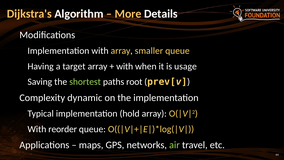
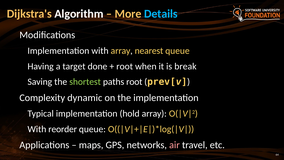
Details colour: white -> light blue
smaller: smaller -> nearest
target array: array -> done
with at (125, 66): with -> root
usage: usage -> break
air colour: light green -> pink
